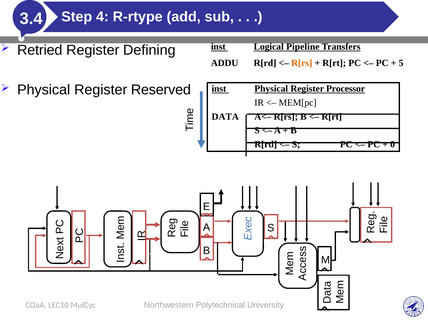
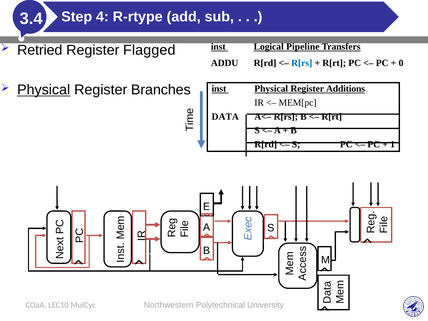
Defining: Defining -> Flagged
R[rs at (302, 63) colour: orange -> blue
5: 5 -> 0
Physical at (44, 90) underline: none -> present
Reserved: Reserved -> Branches
Processor: Processor -> Additions
0: 0 -> 1
